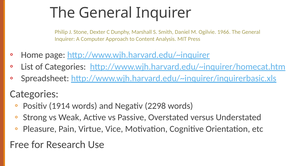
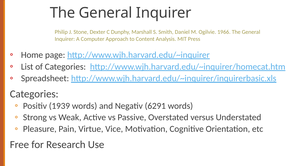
1914: 1914 -> 1939
2298: 2298 -> 6291
